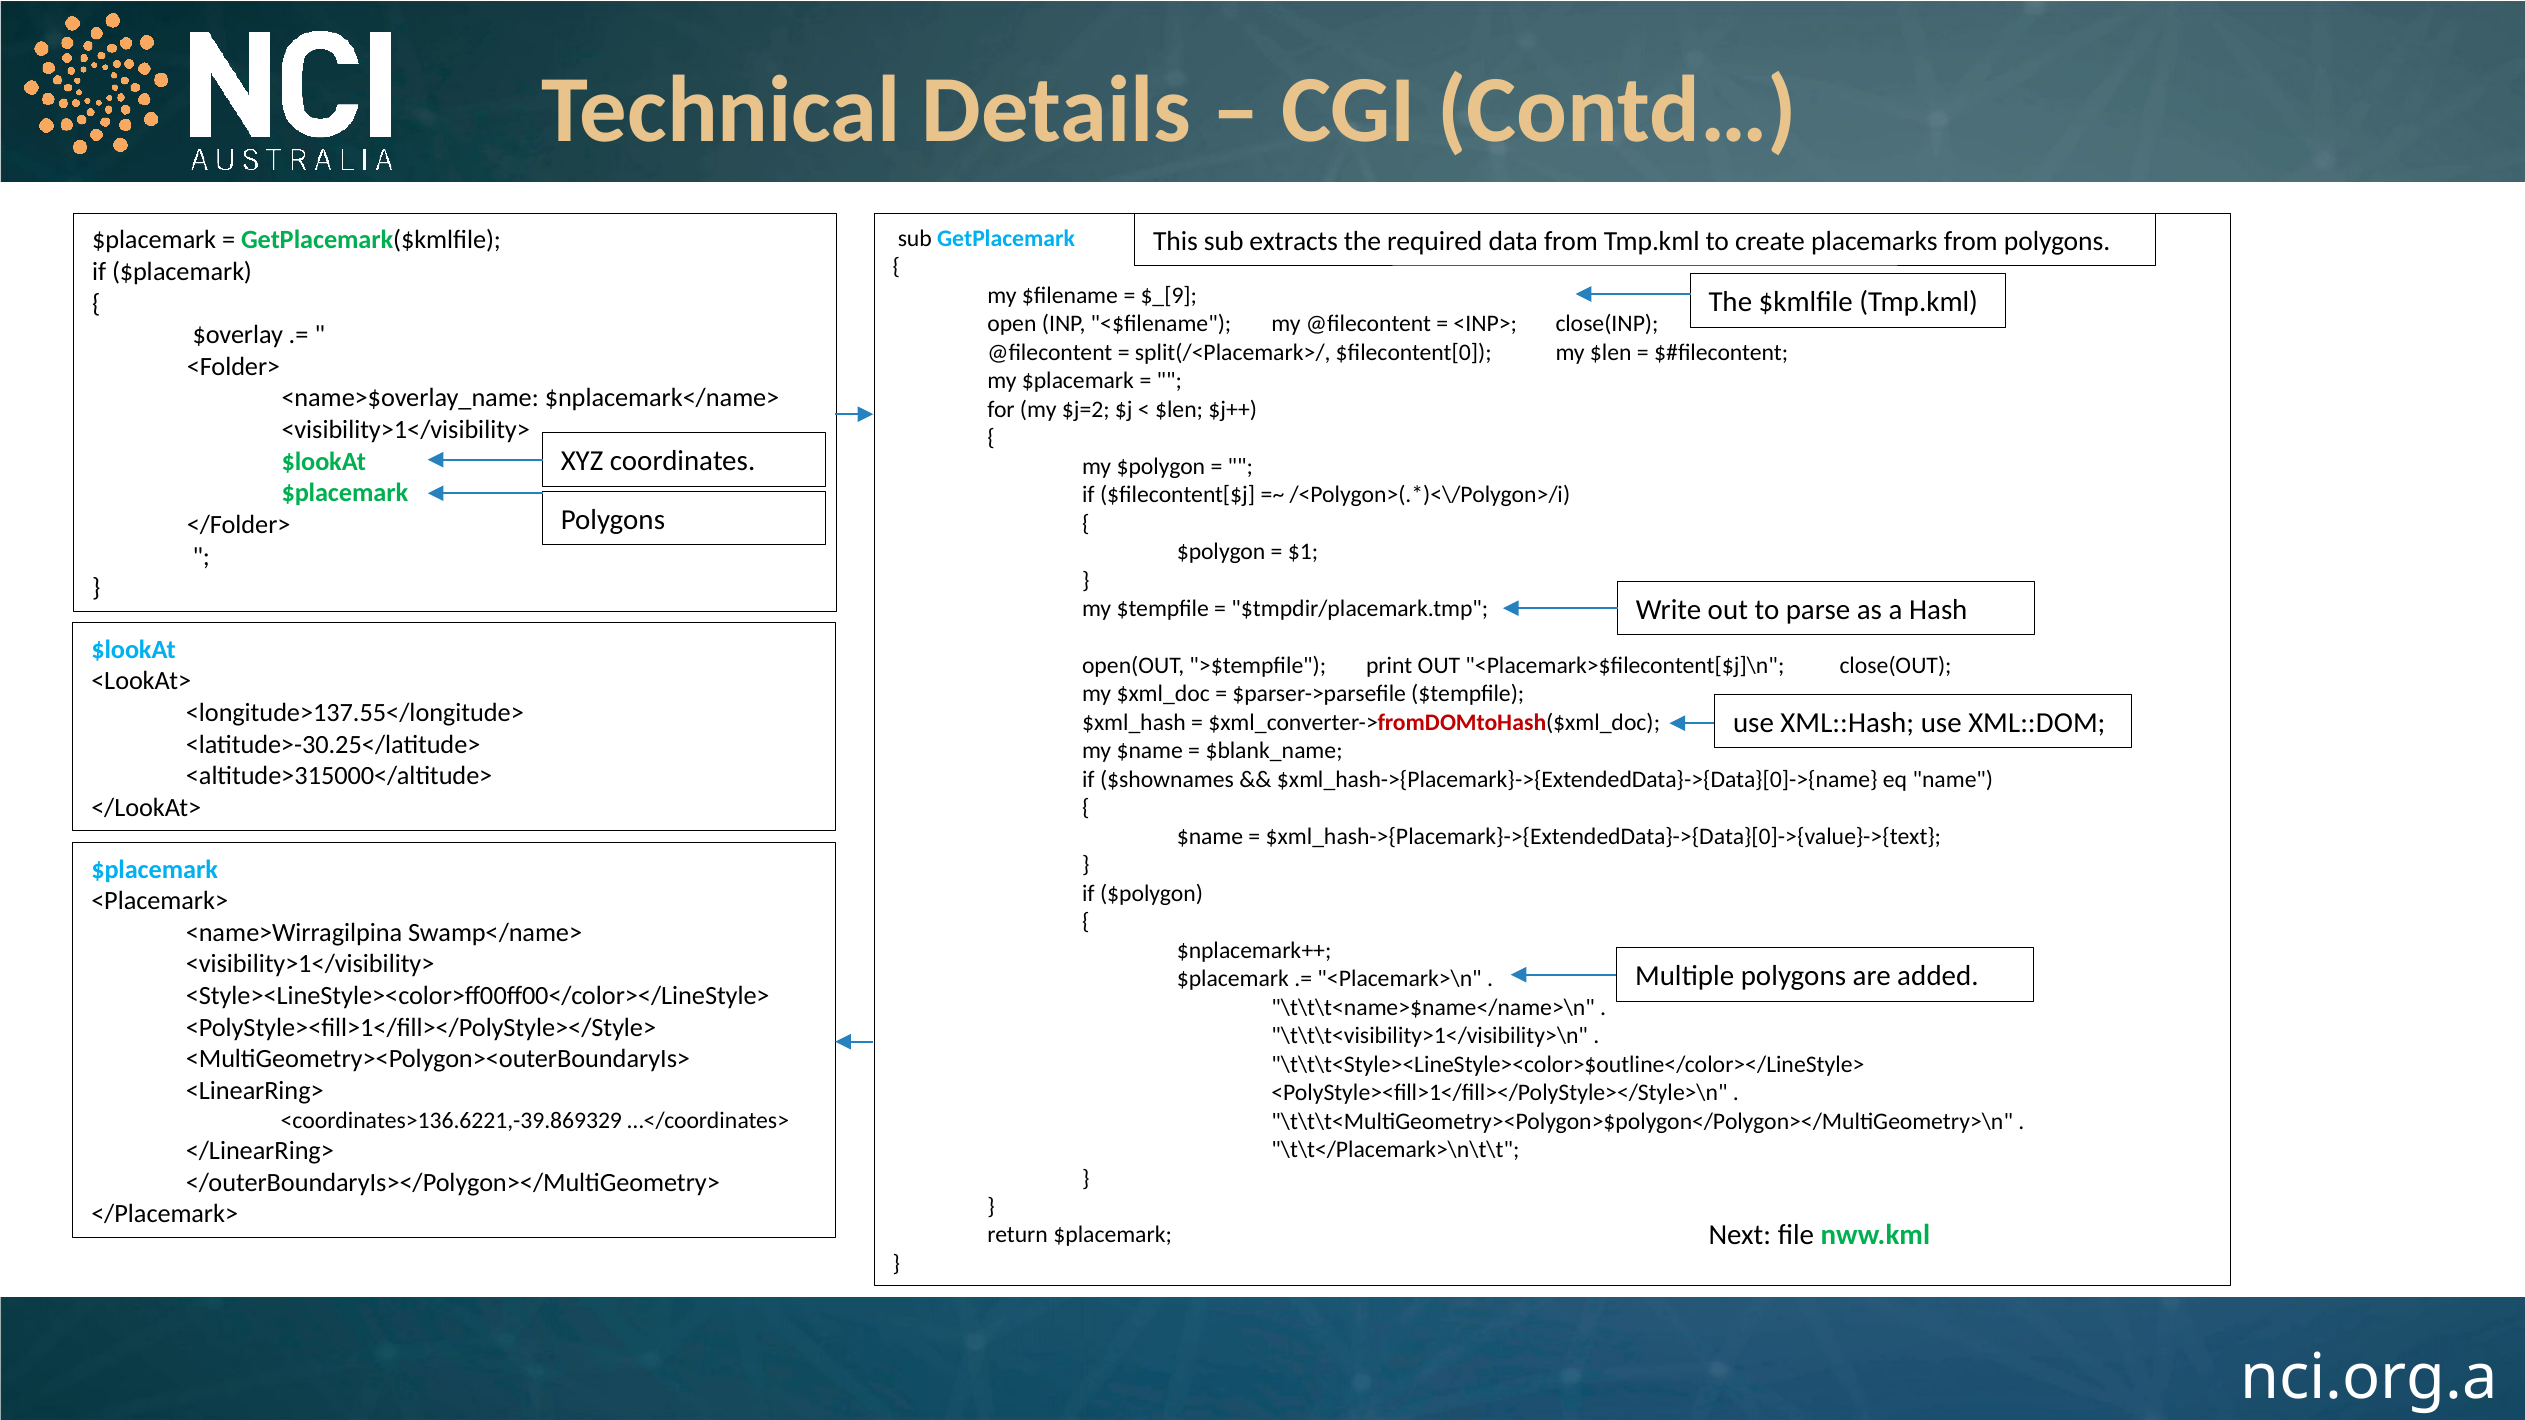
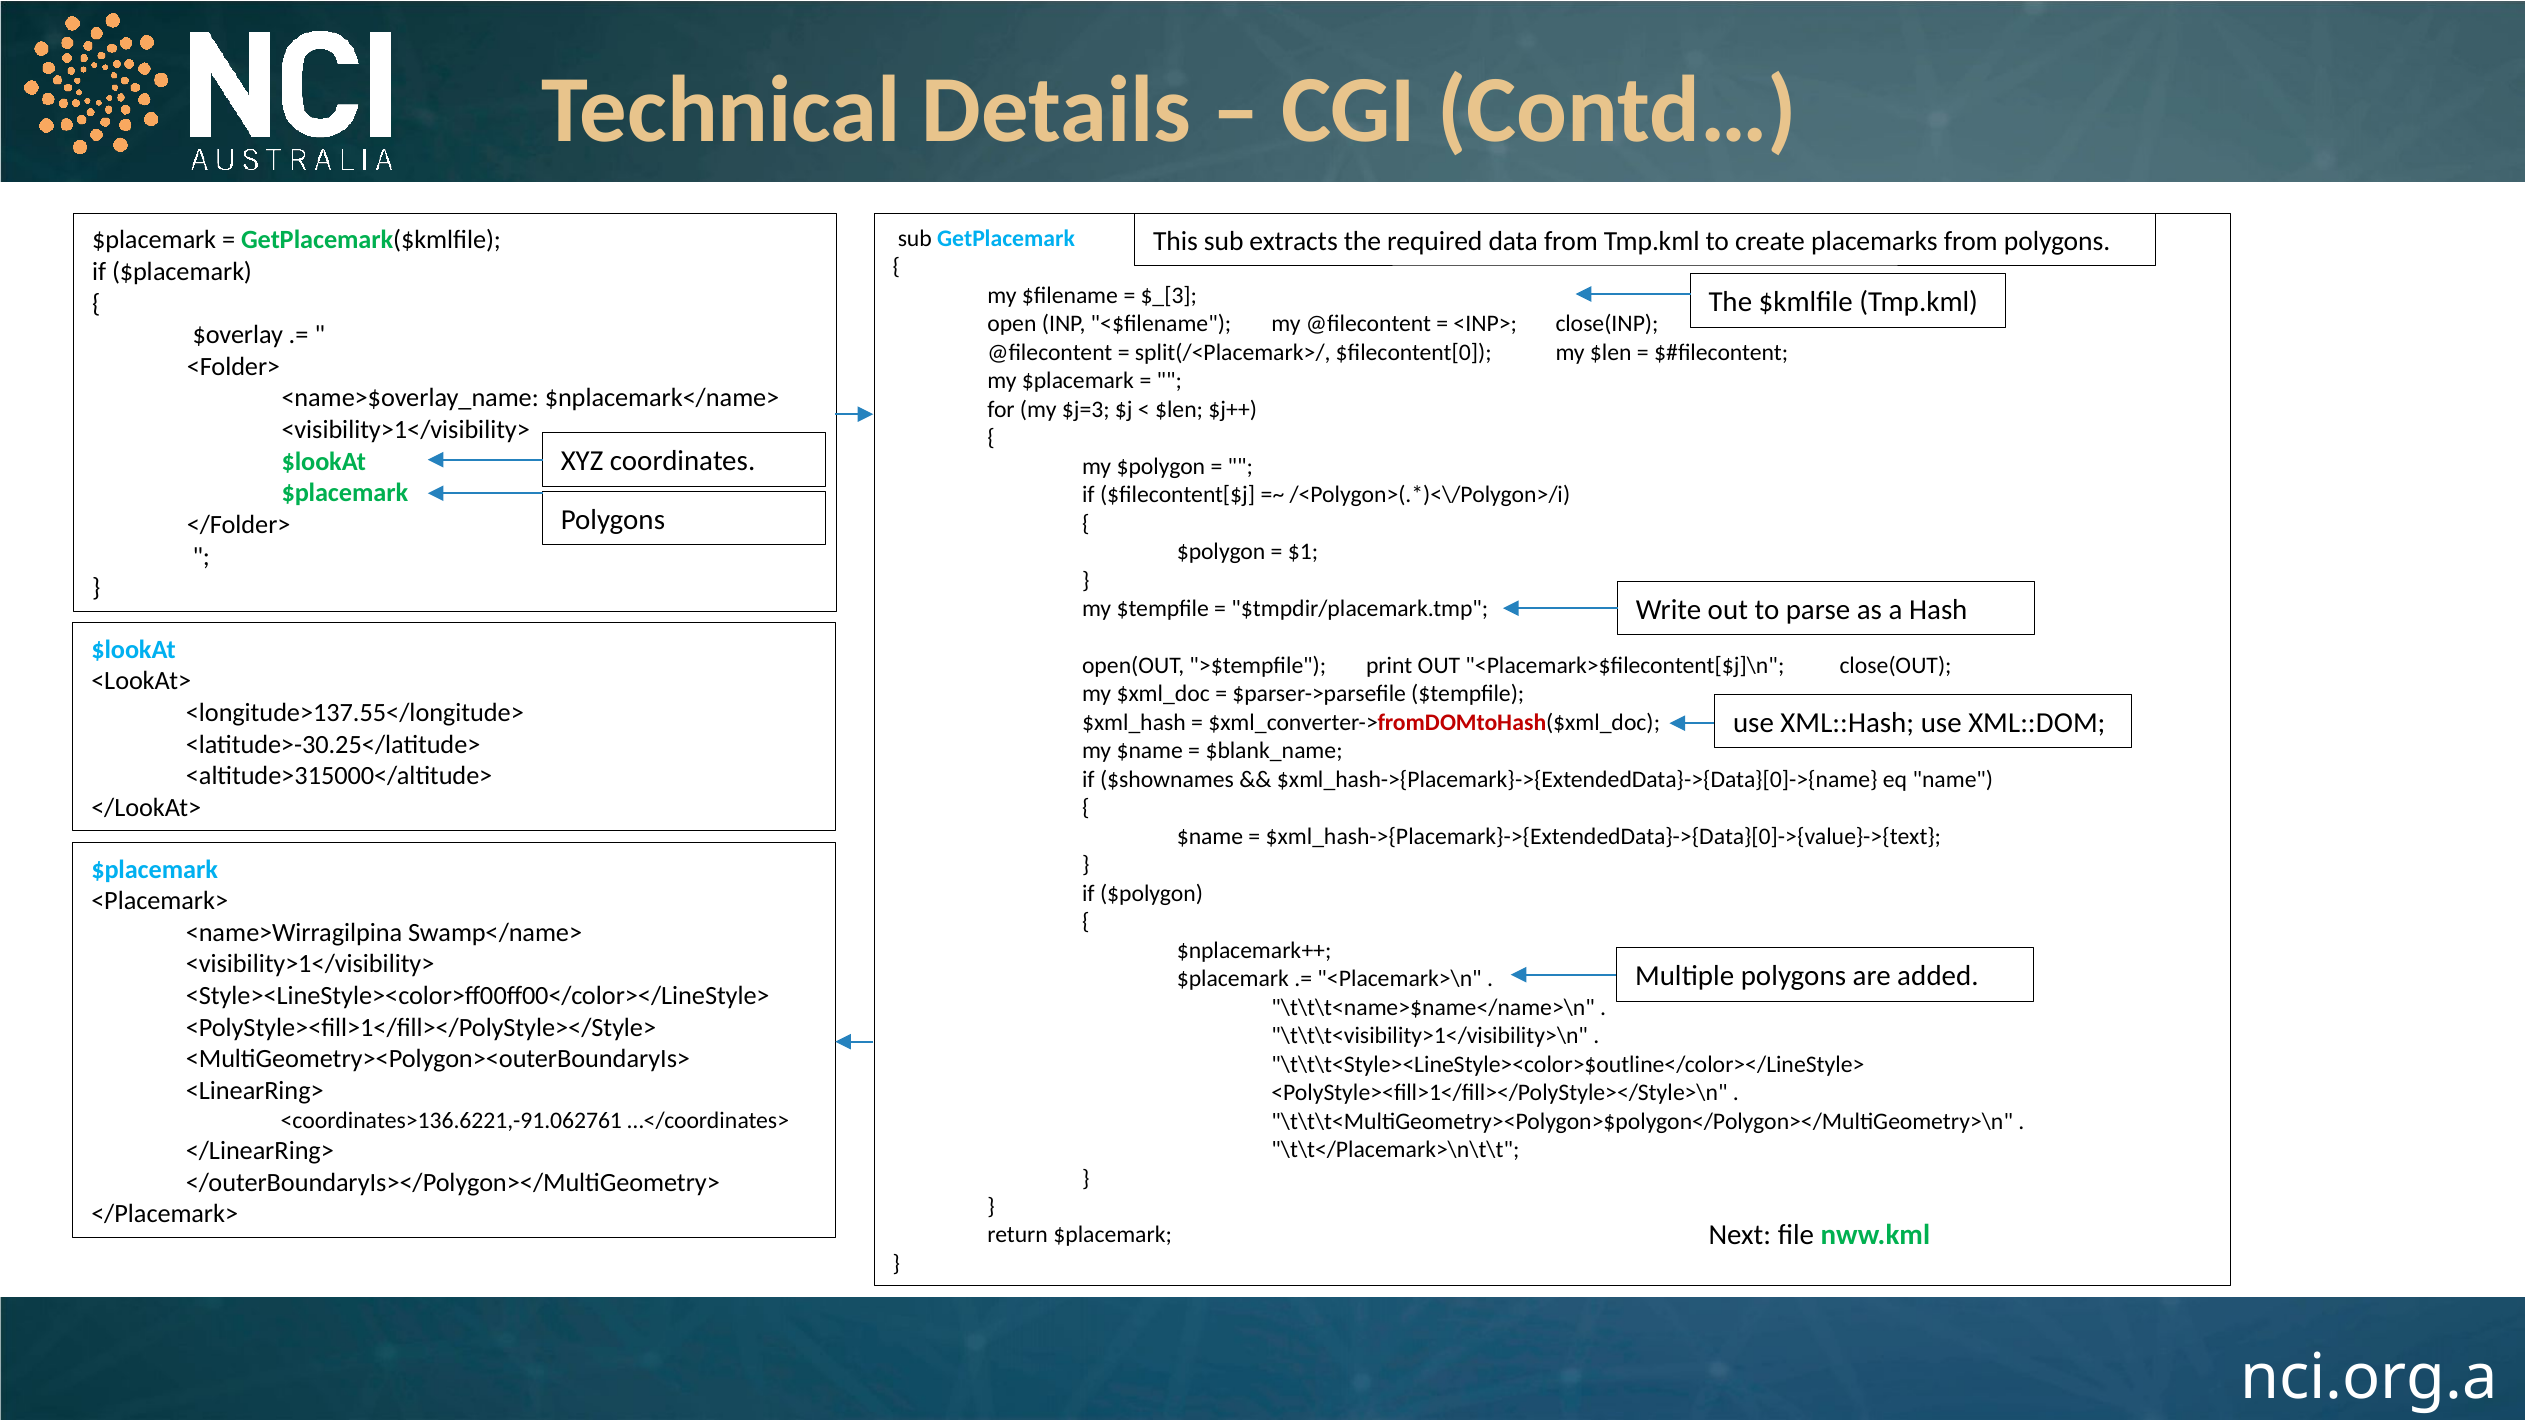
$_[9: $_[9 -> $_[3
$j=2: $j=2 -> $j=3
<coordinates>136.6221,-39.869329: <coordinates>136.6221,-39.869329 -> <coordinates>136.6221,-91.062761
